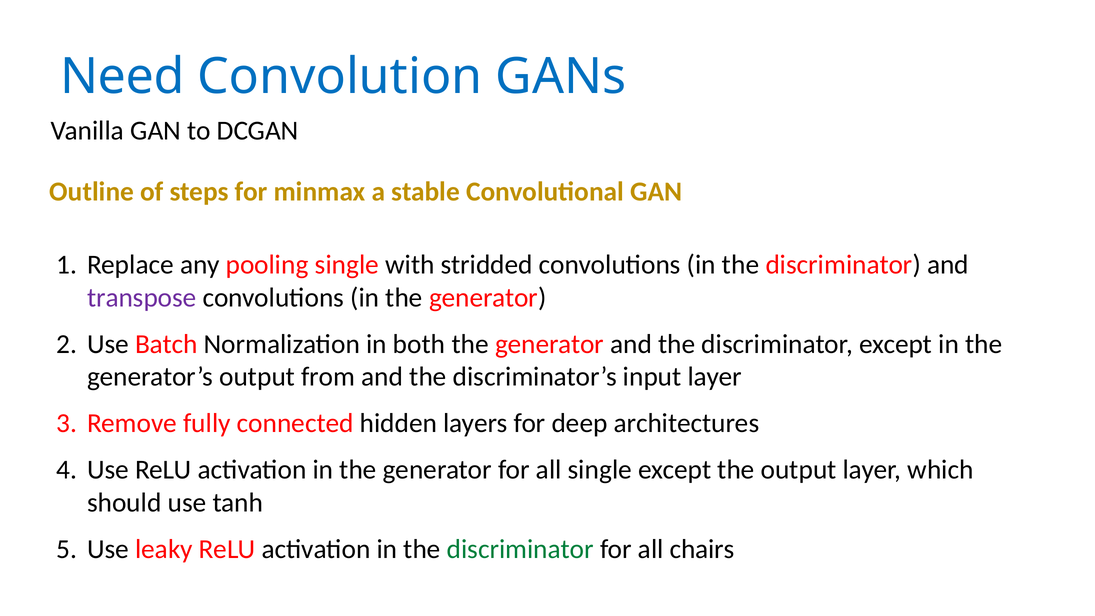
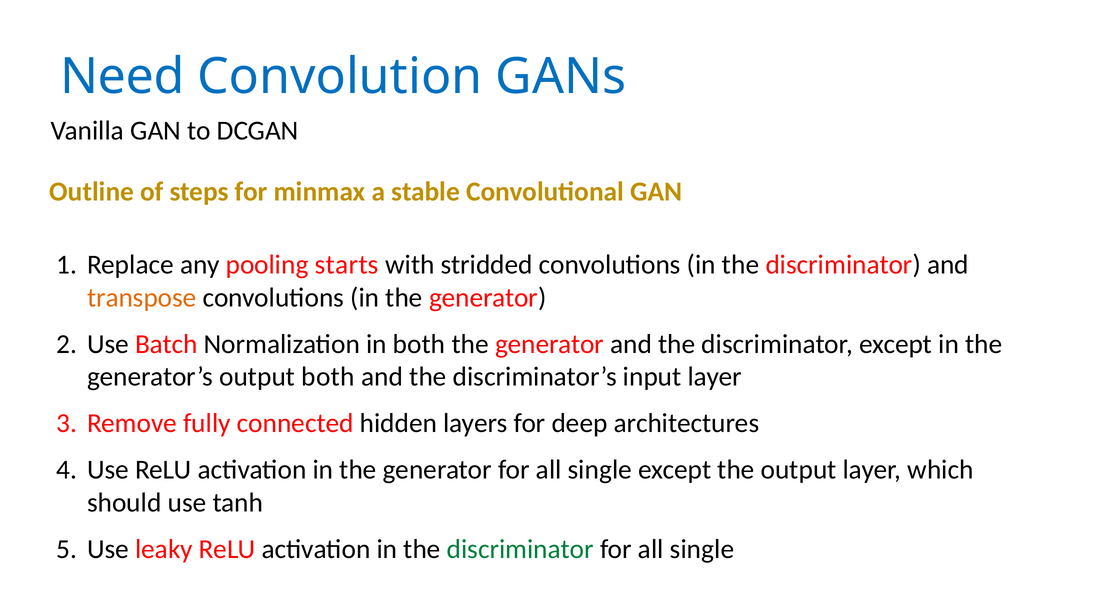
pooling single: single -> starts
transpose colour: purple -> orange
output from: from -> both
chairs at (702, 549): chairs -> single
